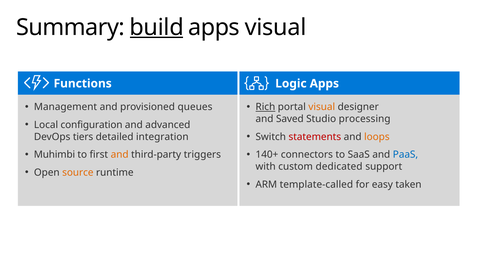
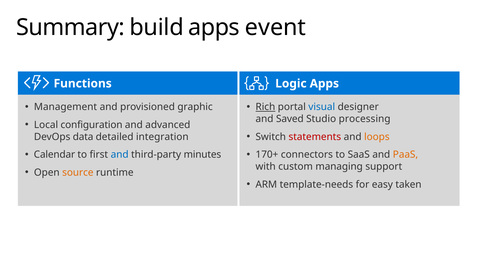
build underline: present -> none
apps visual: visual -> event
queues: queues -> graphic
visual at (322, 107) colour: orange -> blue
tiers: tiers -> data
Muhimbi: Muhimbi -> Calendar
and at (120, 155) colour: orange -> blue
triggers: triggers -> minutes
140+: 140+ -> 170+
PaaS colour: blue -> orange
dedicated: dedicated -> managing
template-called: template-called -> template-needs
